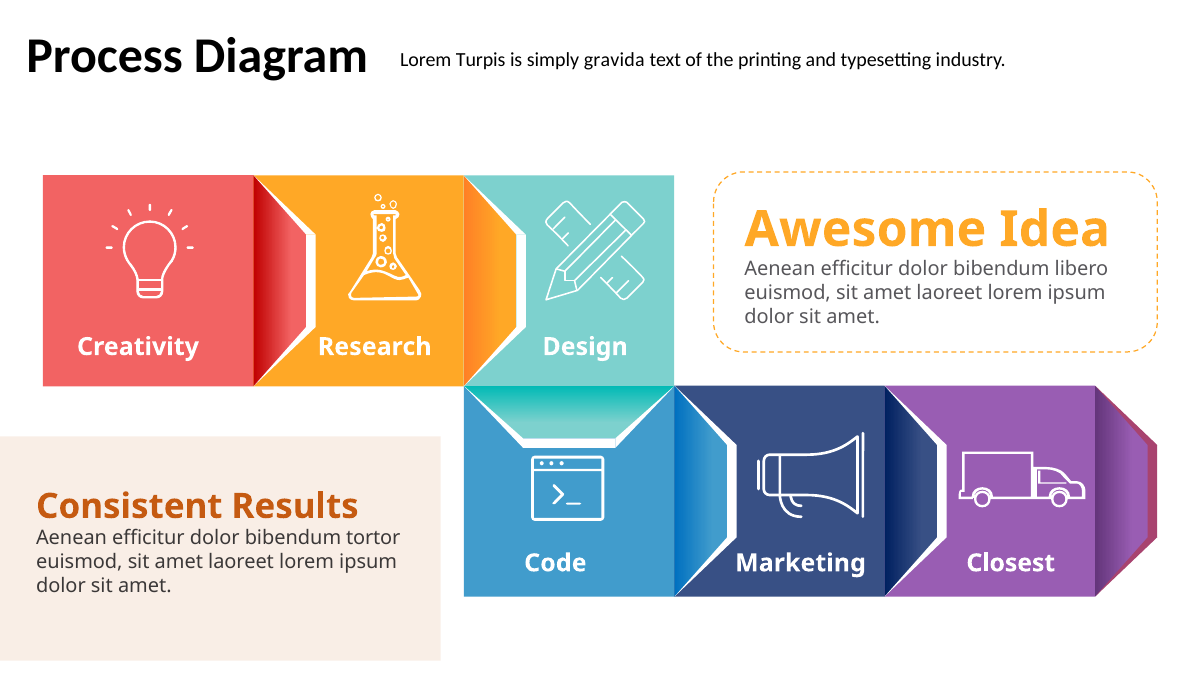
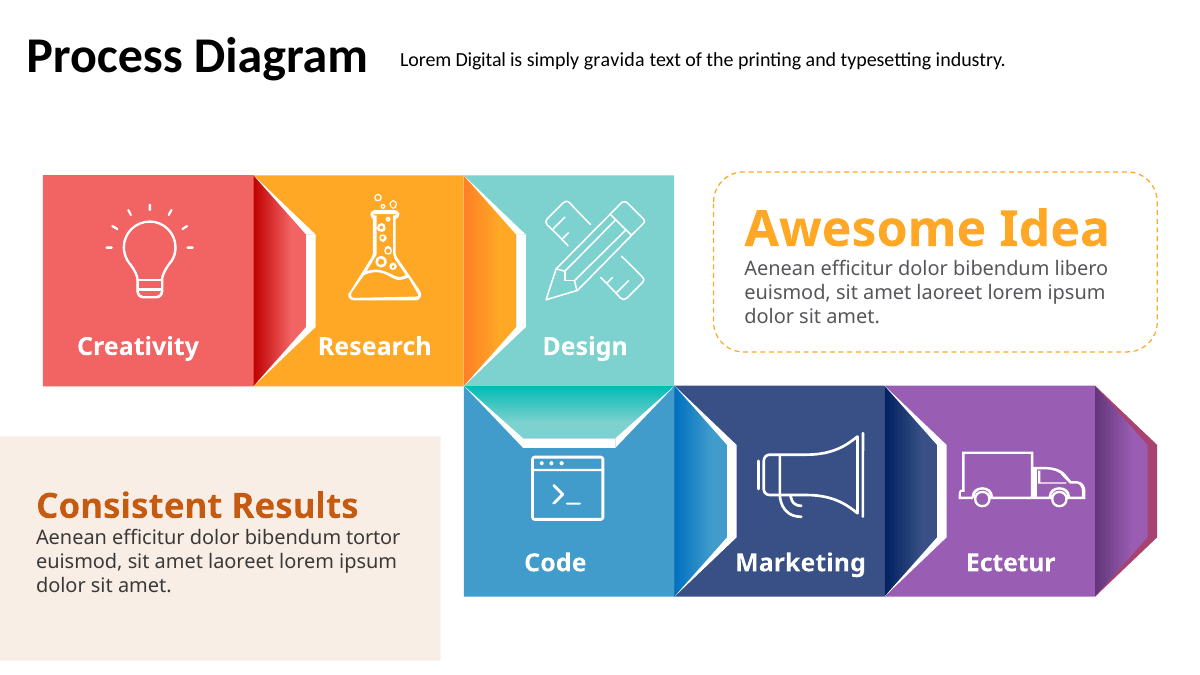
Turpis: Turpis -> Digital
Closest: Closest -> Ectetur
